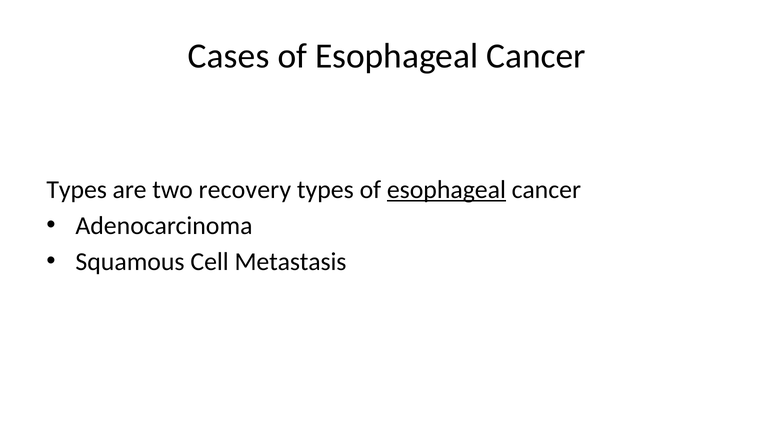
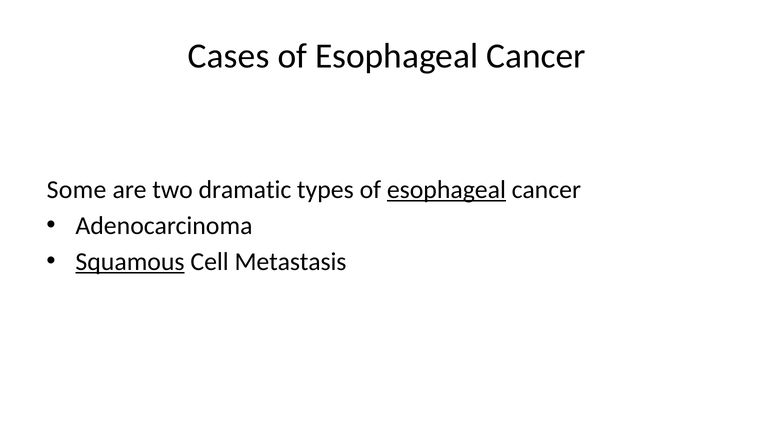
Types at (77, 190): Types -> Some
recovery: recovery -> dramatic
Squamous underline: none -> present
